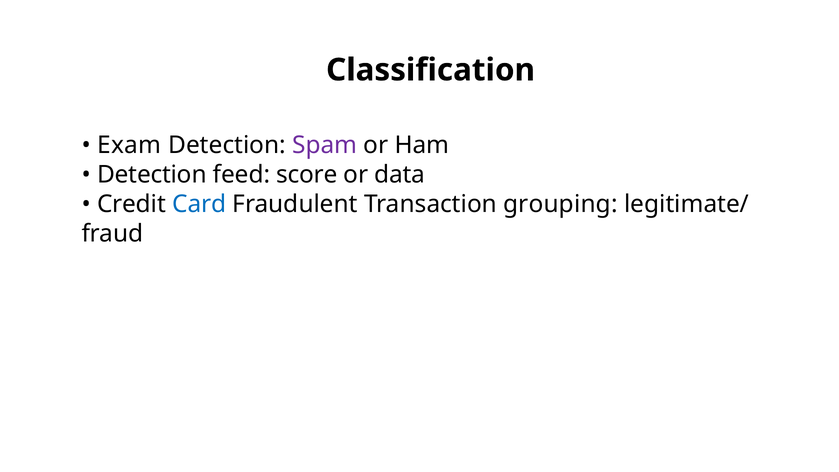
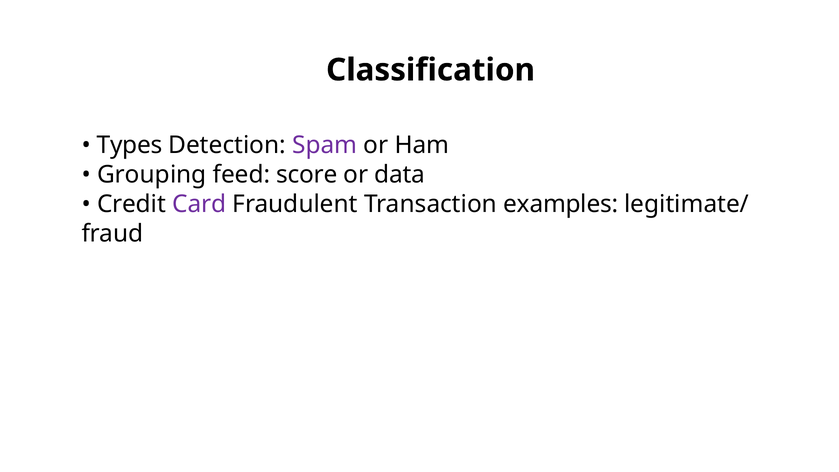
Exam: Exam -> Types
Detection at (152, 175): Detection -> Grouping
Card colour: blue -> purple
grouping: grouping -> examples
